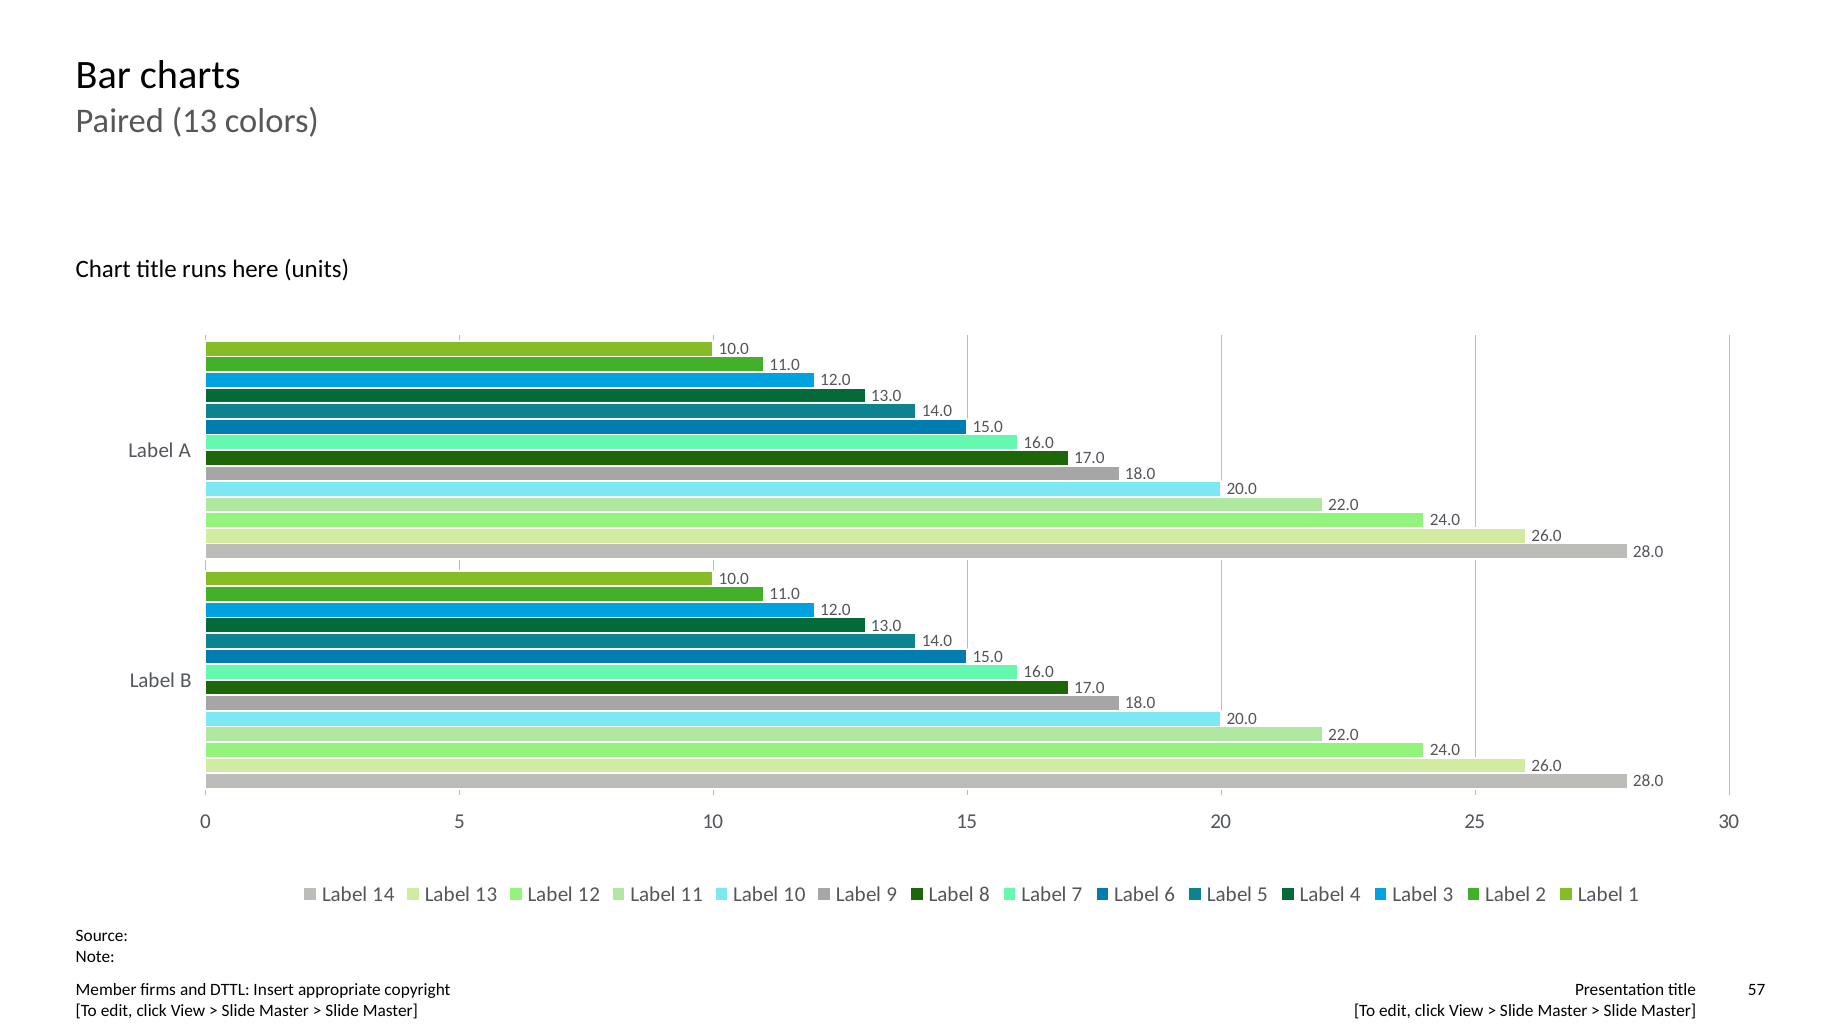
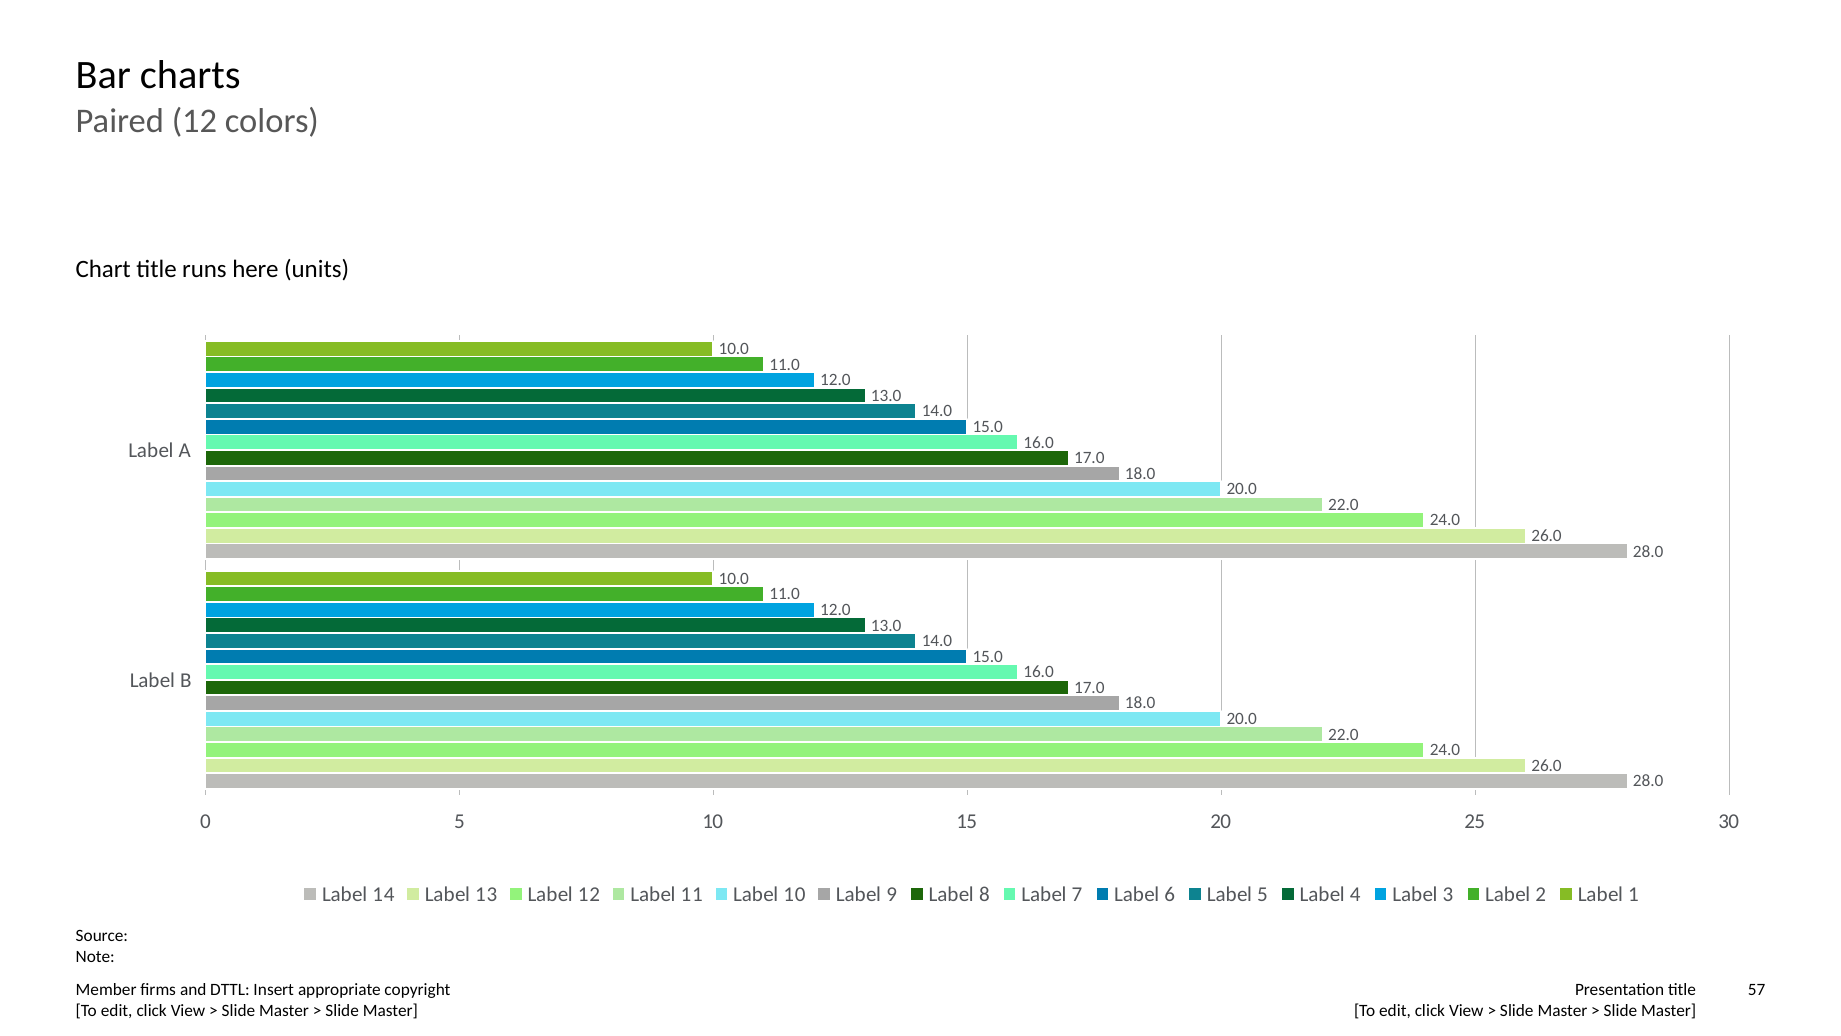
Paired 13: 13 -> 12
